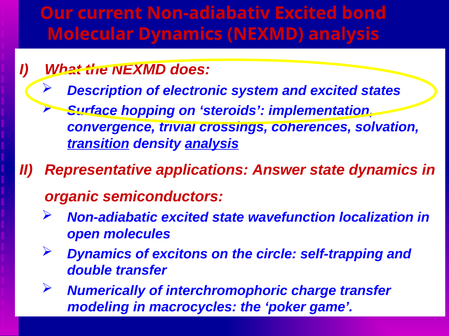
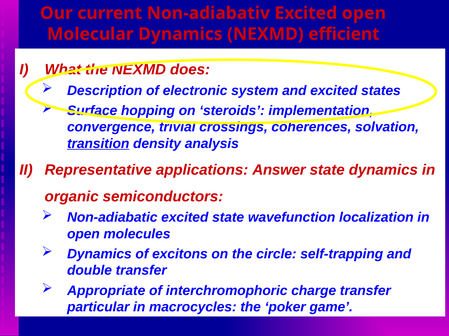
Excited bond: bond -> open
NEXMD analysis: analysis -> efficient
analysis at (212, 144) underline: present -> none
Numerically: Numerically -> Appropriate
modeling: modeling -> particular
